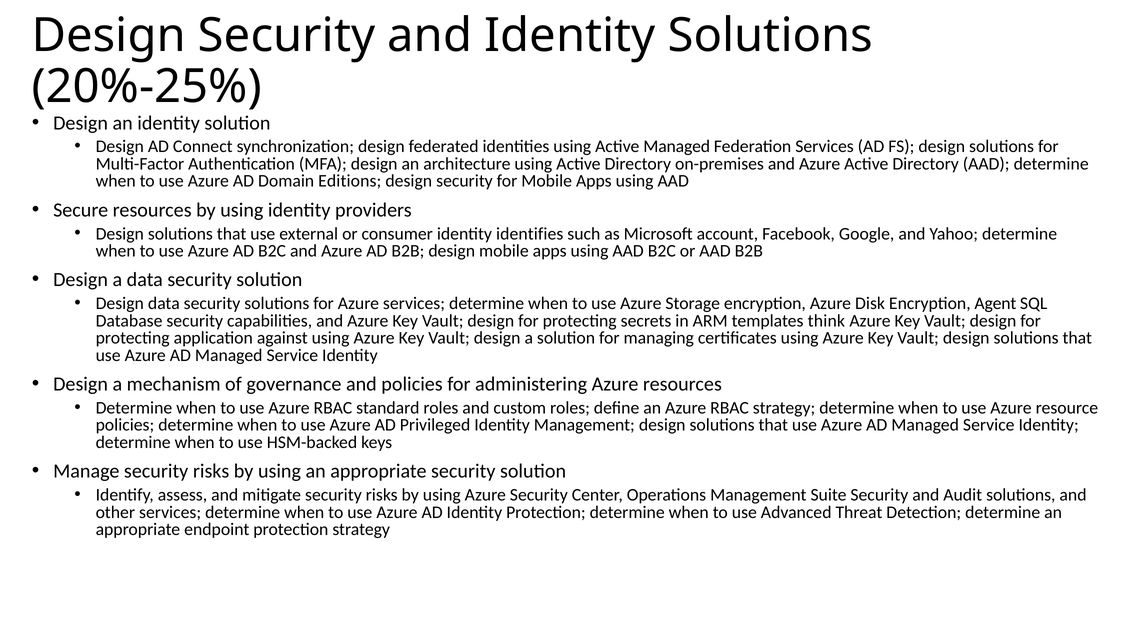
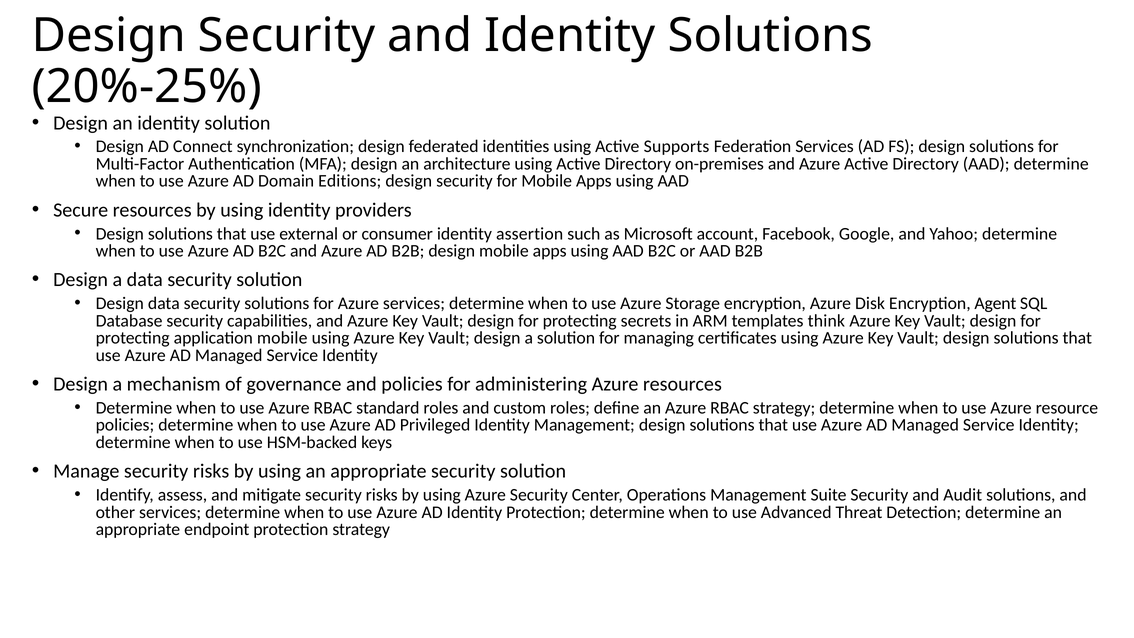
Active Managed: Managed -> Supports
identifies: identifies -> assertion
application against: against -> mobile
